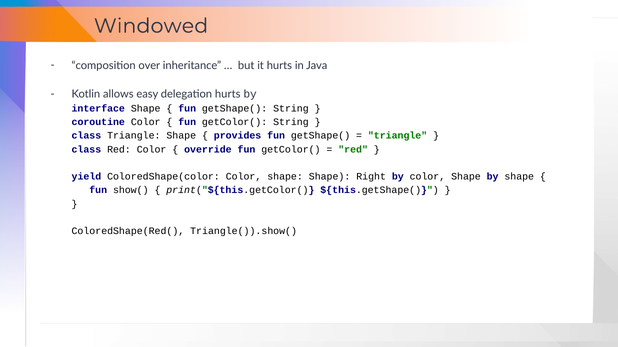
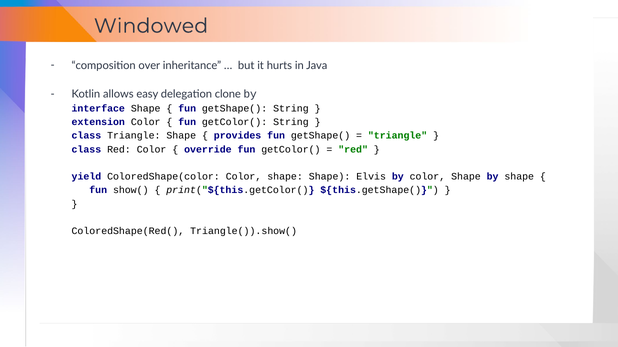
delegation hurts: hurts -> clone
coroutine: coroutine -> extension
Right: Right -> Elvis
